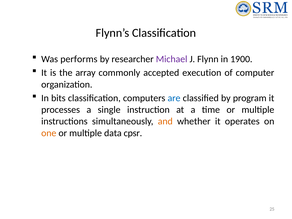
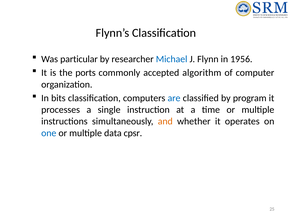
performs: performs -> particular
Michael colour: purple -> blue
1900: 1900 -> 1956
array: array -> ports
execution: execution -> algorithm
one colour: orange -> blue
